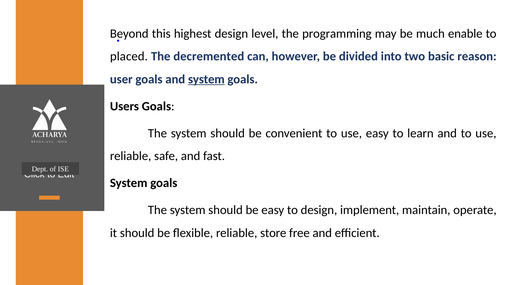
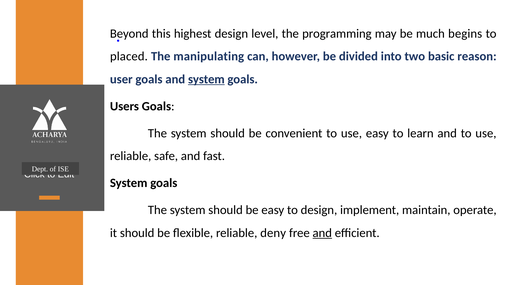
enable: enable -> begins
decremented: decremented -> manipulating
store: store -> deny
and at (322, 233) underline: none -> present
